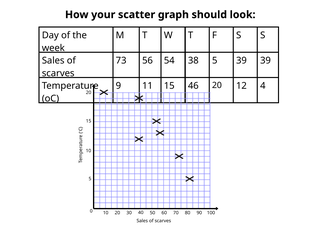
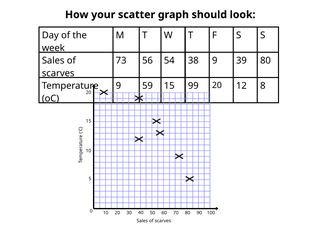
38 5: 5 -> 9
39 39: 39 -> 80
11: 11 -> 59
46: 46 -> 99
4: 4 -> 8
